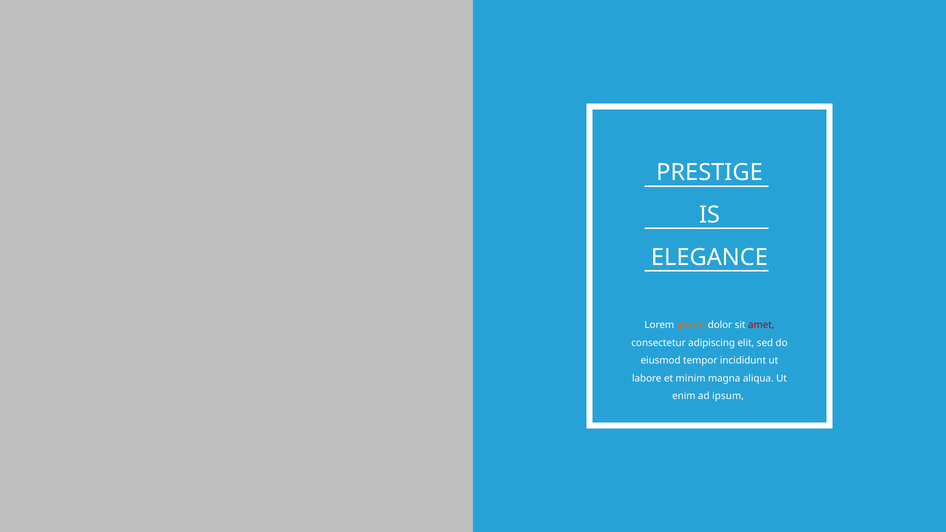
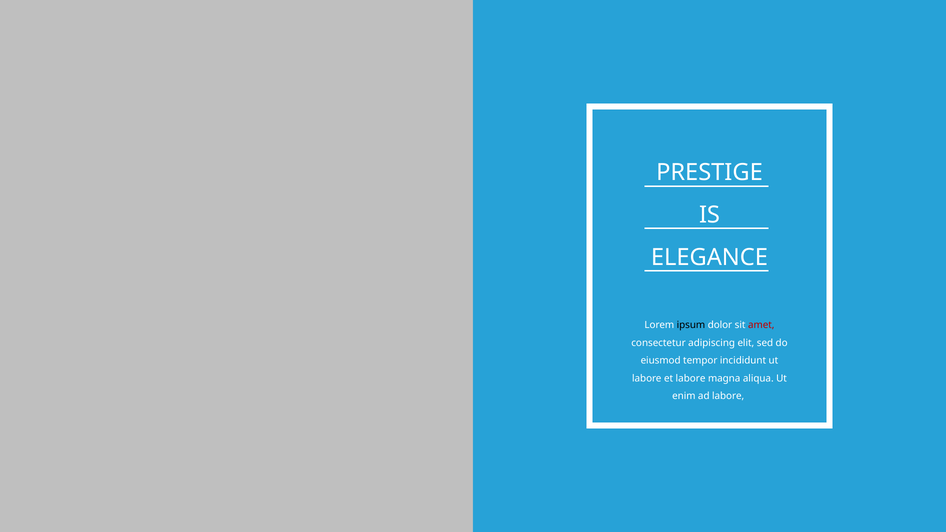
ipsum at (691, 325) colour: orange -> black
et minim: minim -> labore
ad ipsum: ipsum -> labore
